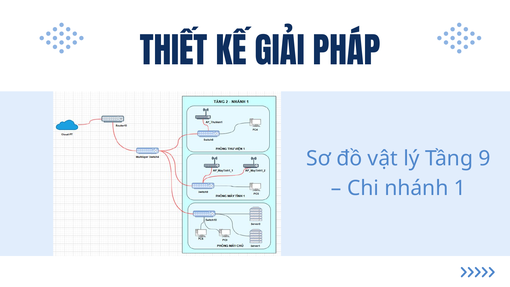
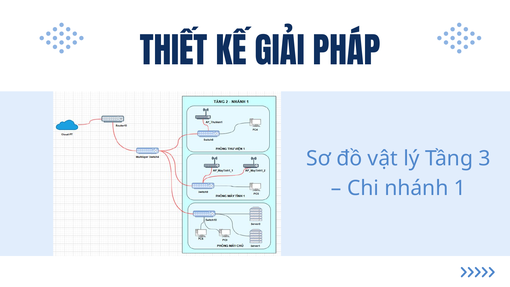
9: 9 -> 3
